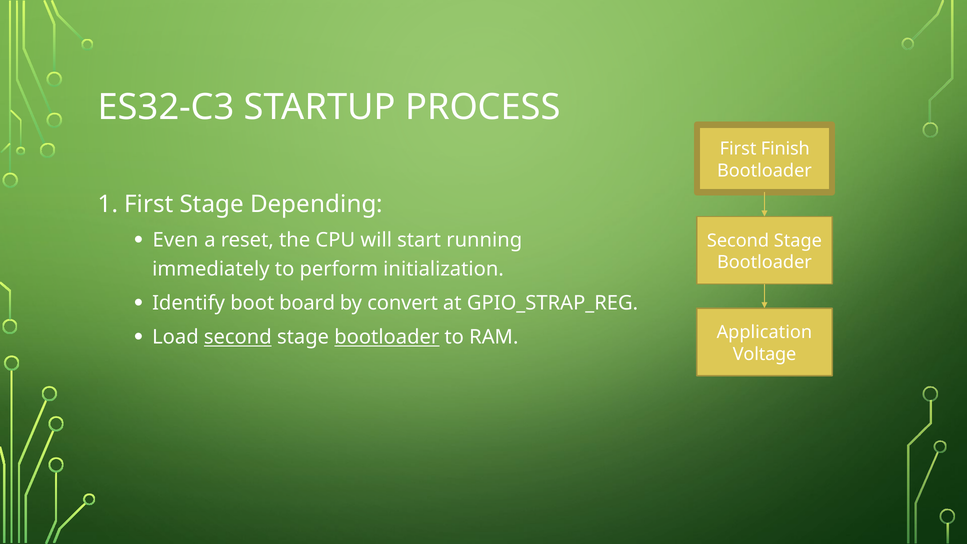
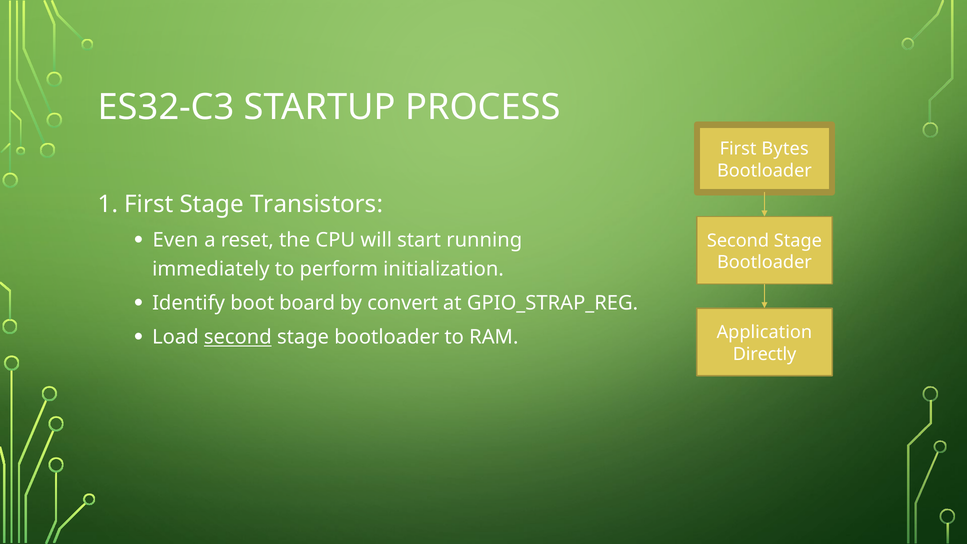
Finish: Finish -> Bytes
Depending: Depending -> Transistors
bootloader at (387, 337) underline: present -> none
Voltage: Voltage -> Directly
